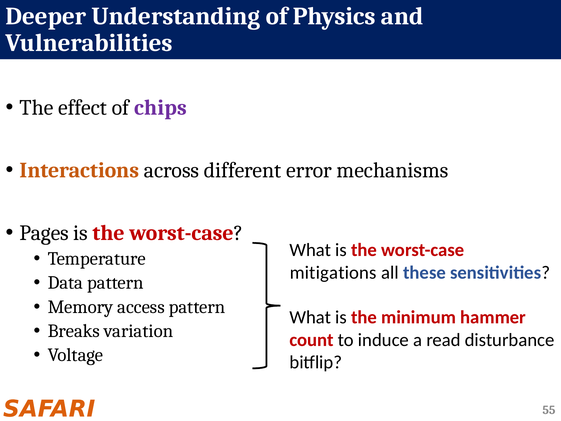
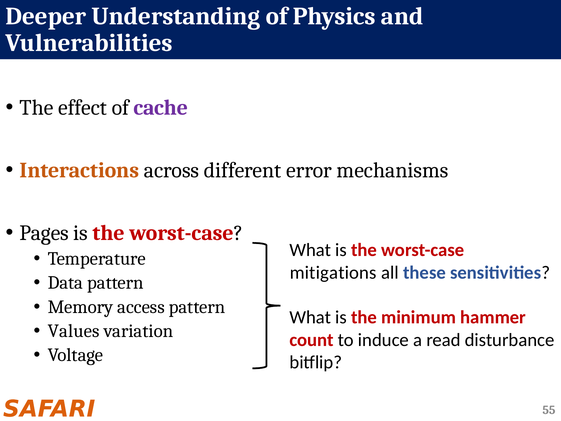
chips: chips -> cache
Breaks: Breaks -> Values
